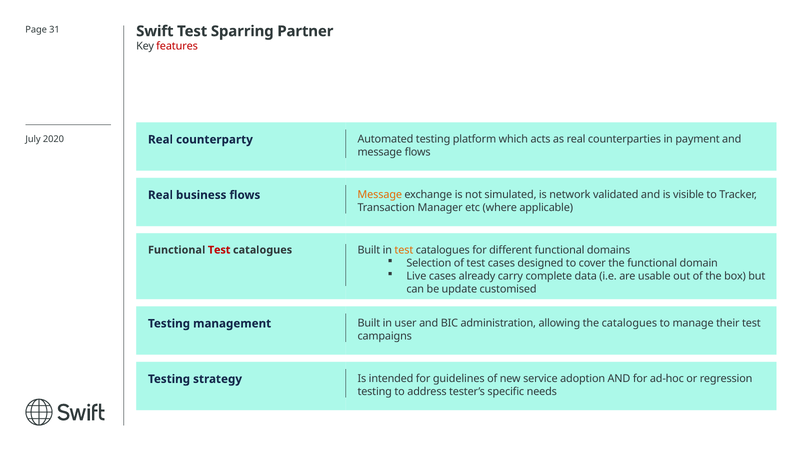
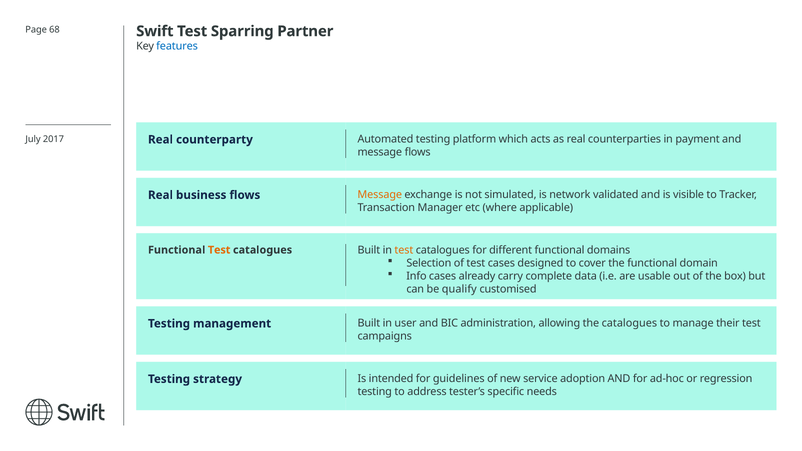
31: 31 -> 68
features colour: red -> blue
2020: 2020 -> 2017
Test at (219, 250) colour: red -> orange
Live: Live -> Info
update: update -> qualify
